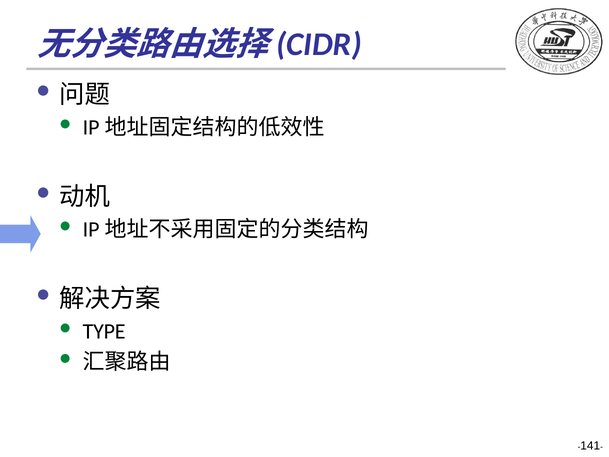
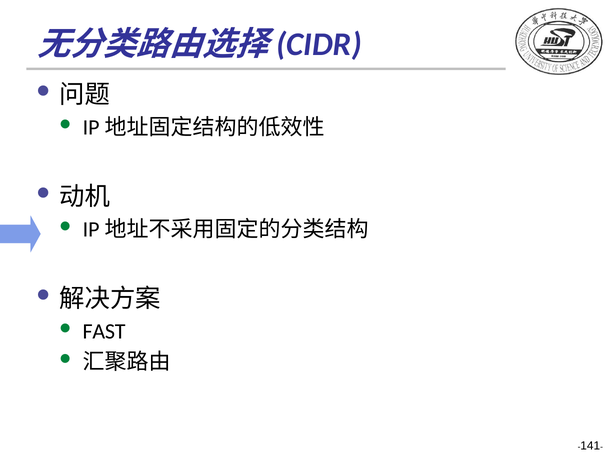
TYPE: TYPE -> FAST
